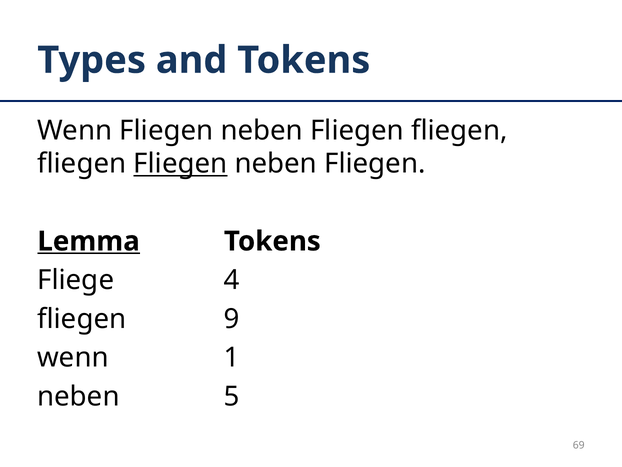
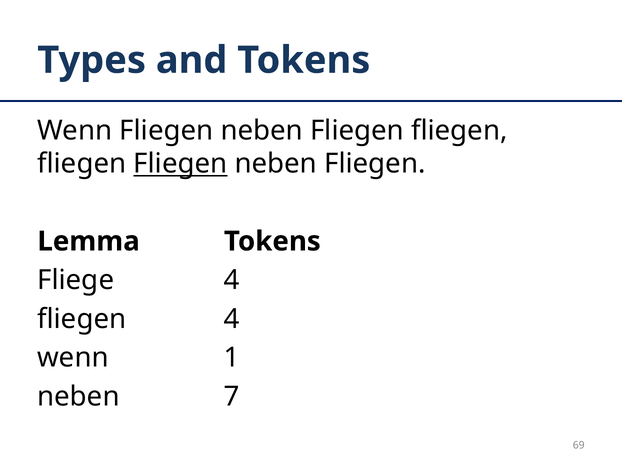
Lemma underline: present -> none
fliegen 9: 9 -> 4
5: 5 -> 7
